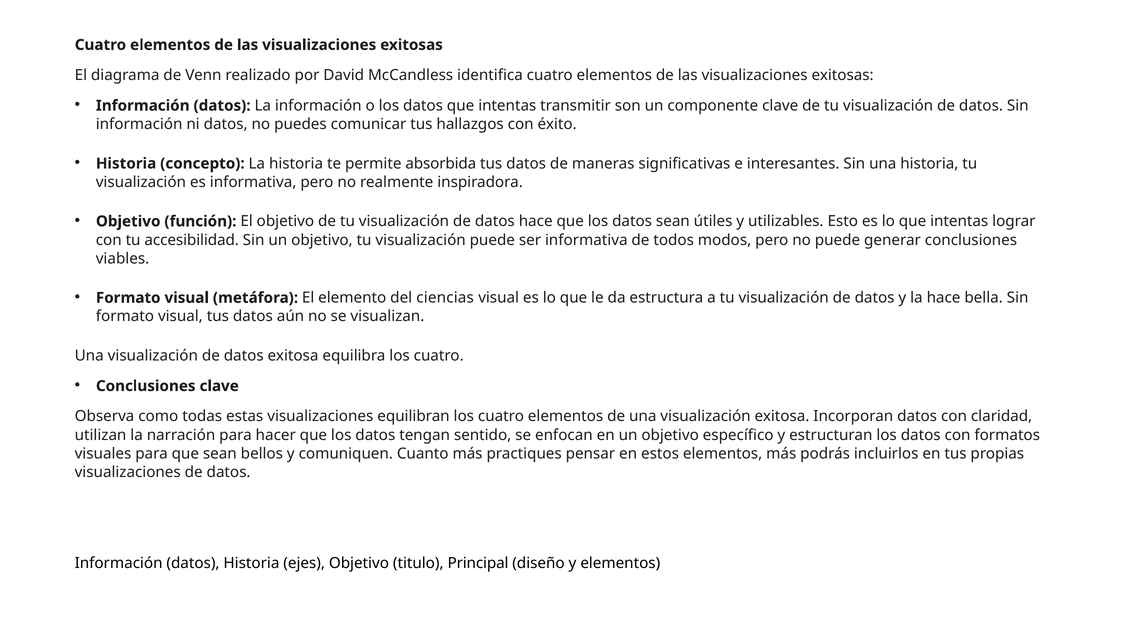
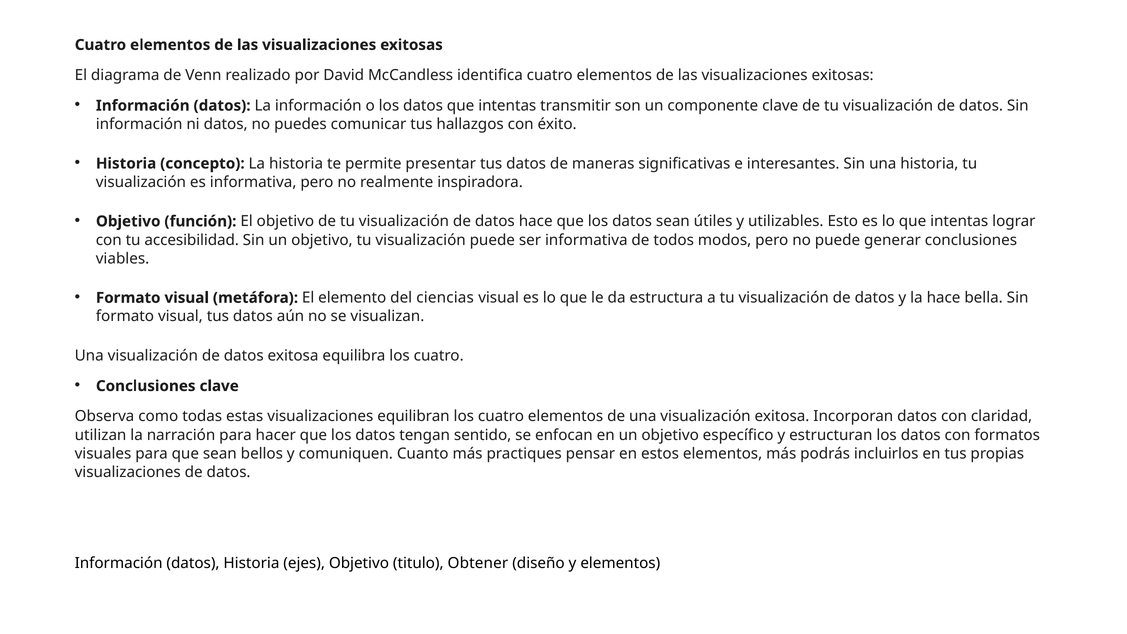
absorbida: absorbida -> presentar
Principal: Principal -> Obtener
